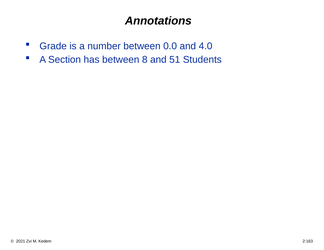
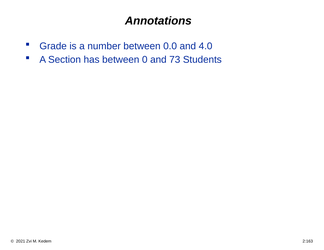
8: 8 -> 0
51: 51 -> 73
